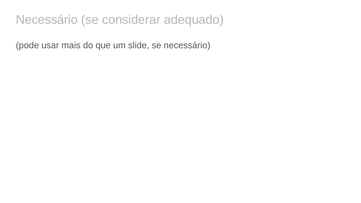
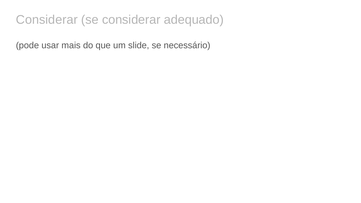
Necessário at (47, 20): Necessário -> Considerar
